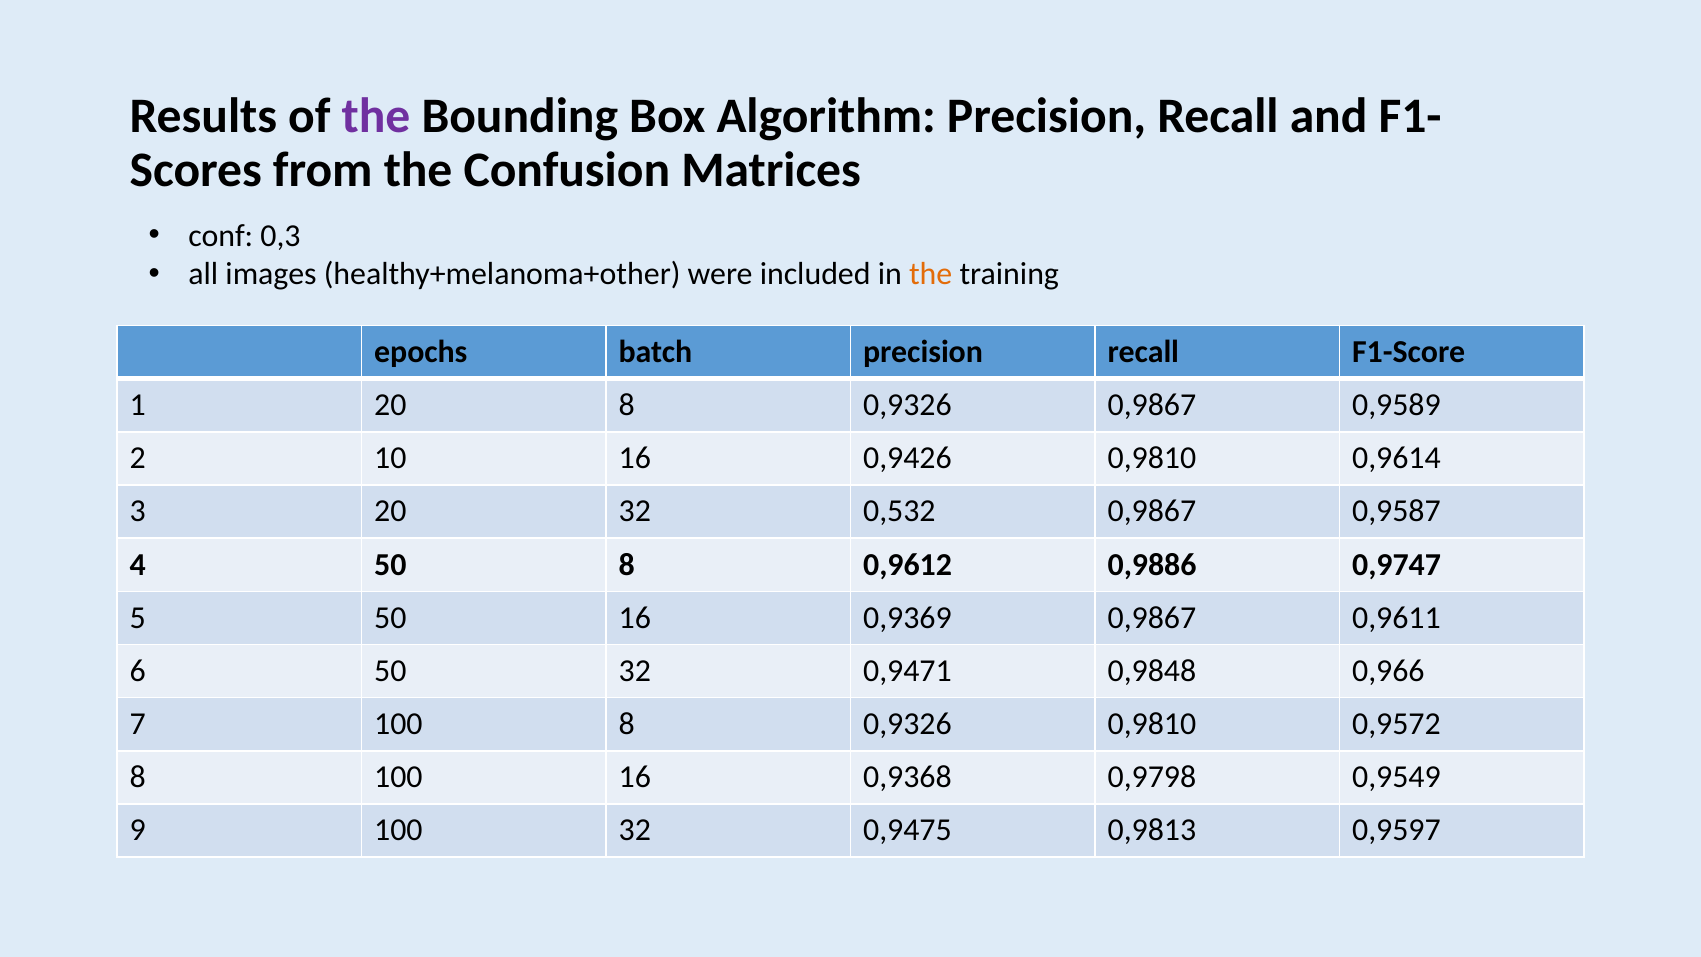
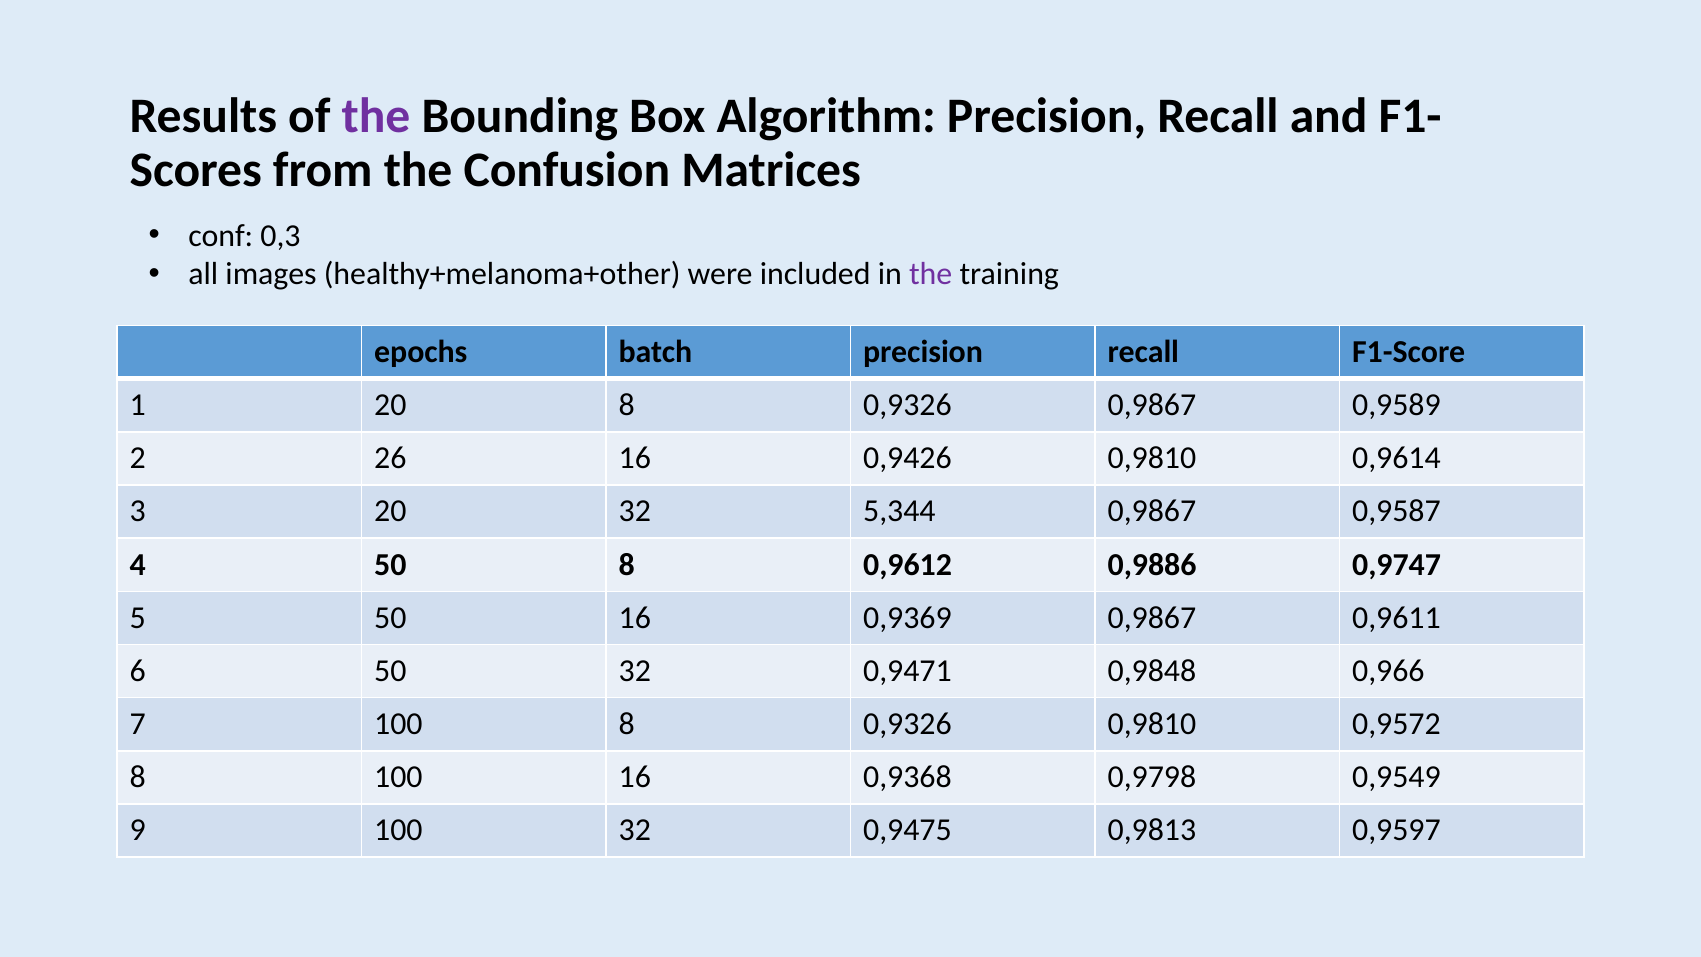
the at (931, 274) colour: orange -> purple
10: 10 -> 26
0,532: 0,532 -> 5,344
